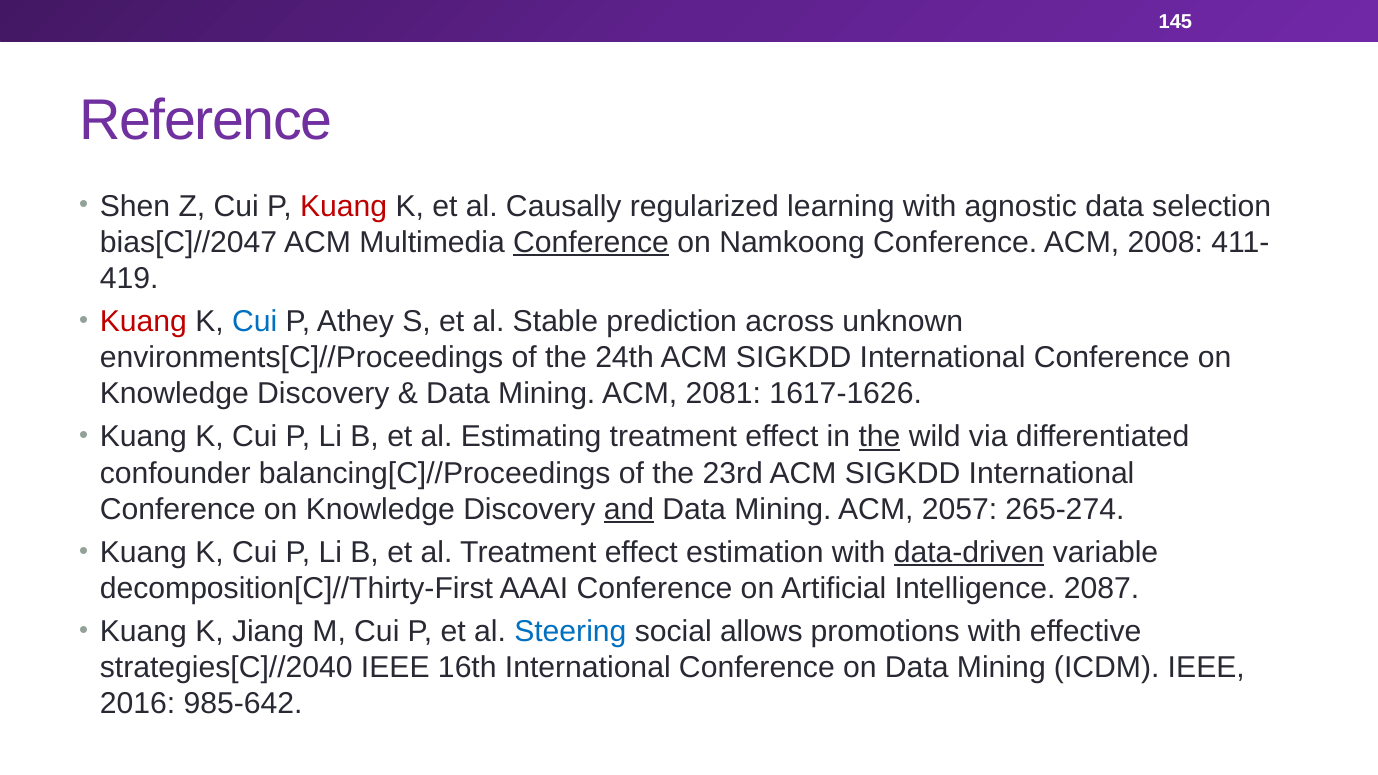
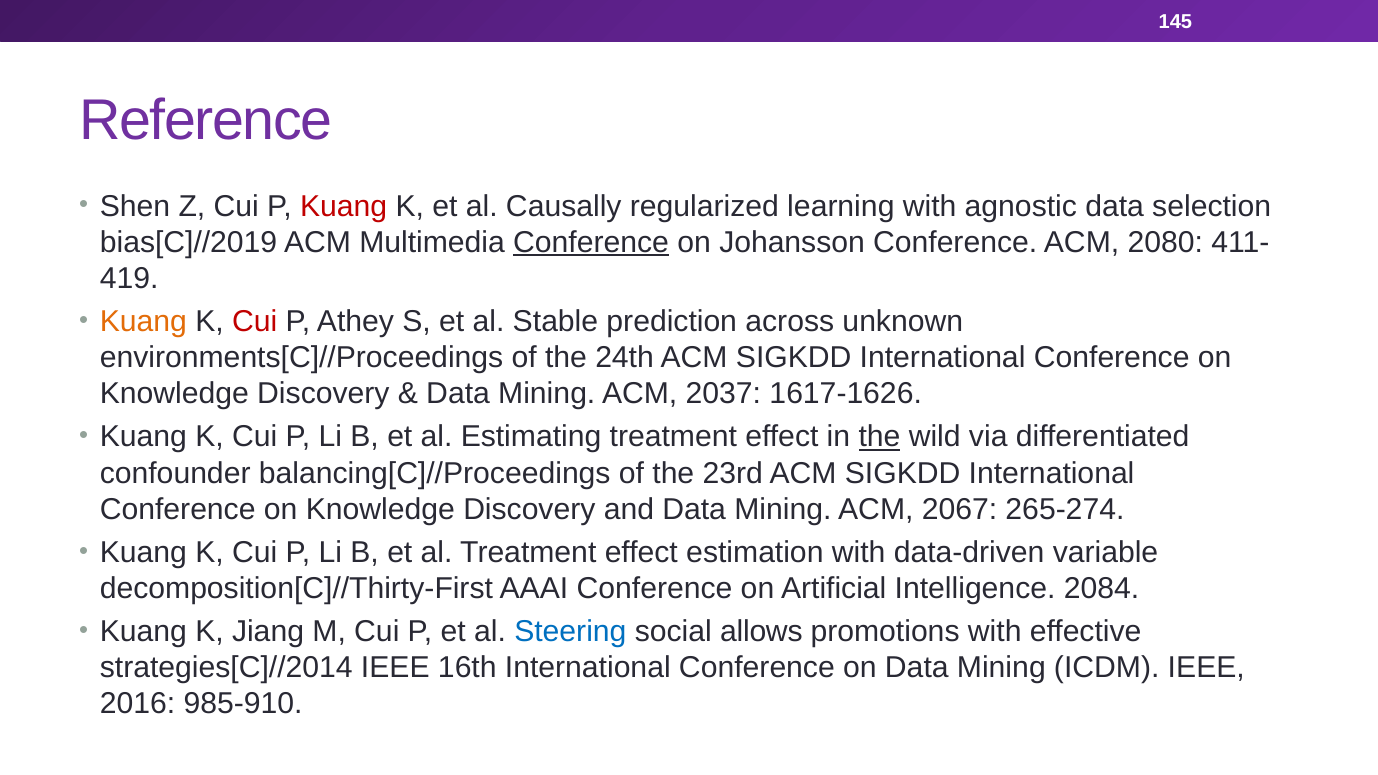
bias[C]//2047: bias[C]//2047 -> bias[C]//2019
Namkoong: Namkoong -> Johansson
2008: 2008 -> 2080
Kuang at (143, 322) colour: red -> orange
Cui at (255, 322) colour: blue -> red
2081: 2081 -> 2037
and underline: present -> none
2057: 2057 -> 2067
data-driven underline: present -> none
2087: 2087 -> 2084
strategies[C]//2040: strategies[C]//2040 -> strategies[C]//2014
985-642: 985-642 -> 985-910
